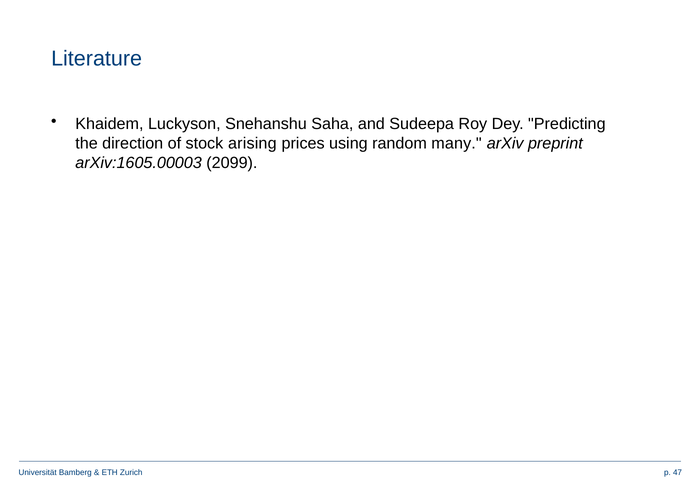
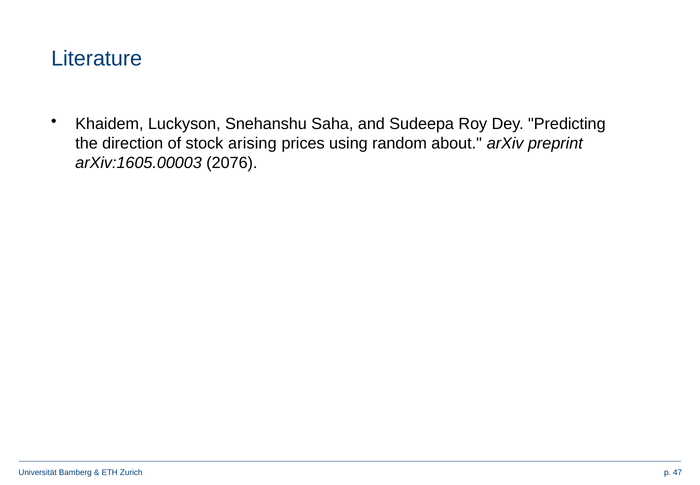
many: many -> about
2099: 2099 -> 2076
